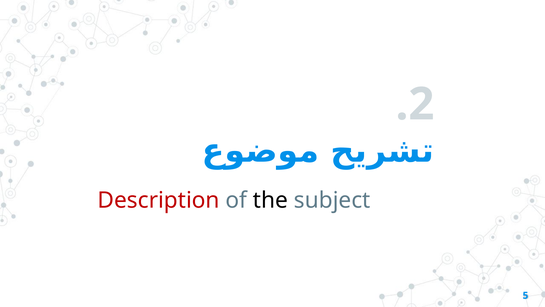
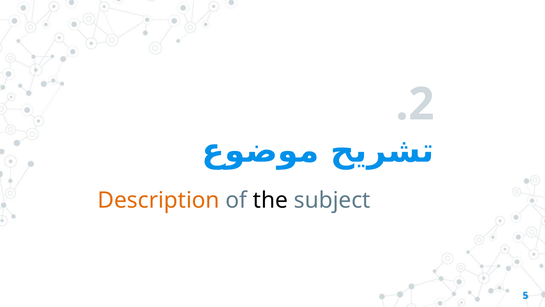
Description colour: red -> orange
